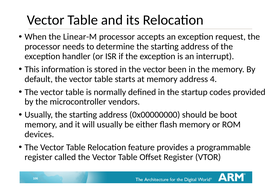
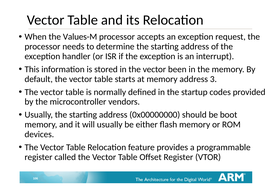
Linear-M: Linear-M -> Values-M
4: 4 -> 3
